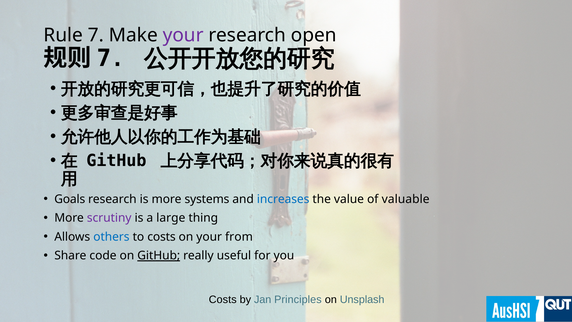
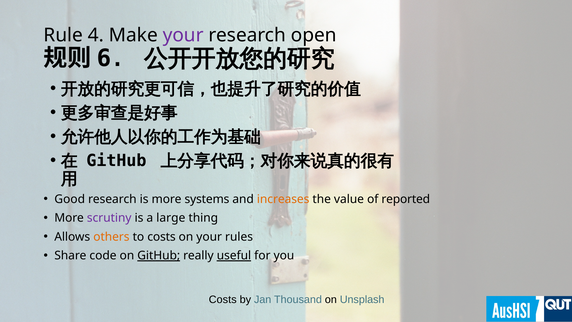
Rule 7: 7 -> 4
7 at (104, 58): 7 -> 6
Goals: Goals -> Good
increases colour: blue -> orange
valuable: valuable -> reported
others colour: blue -> orange
from: from -> rules
useful underline: none -> present
Principles: Principles -> Thousand
